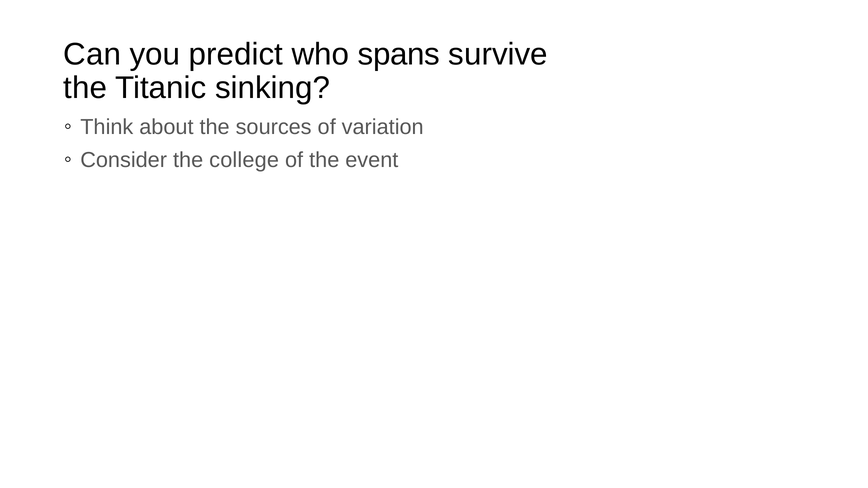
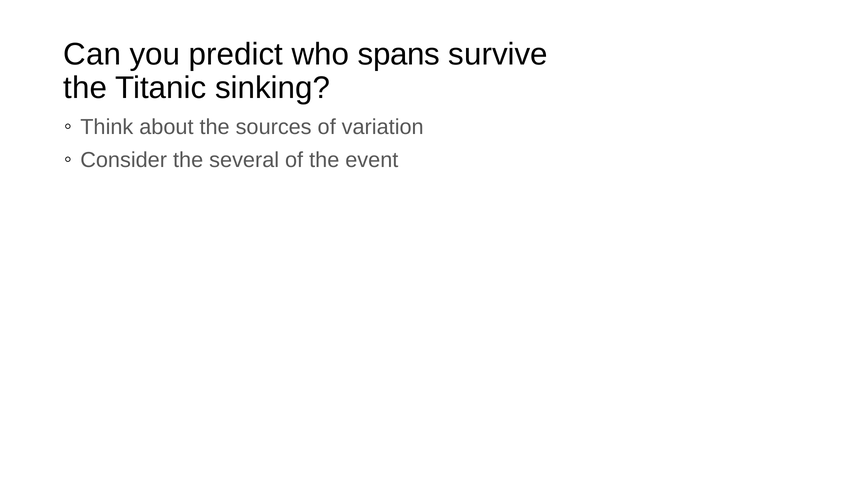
college: college -> several
